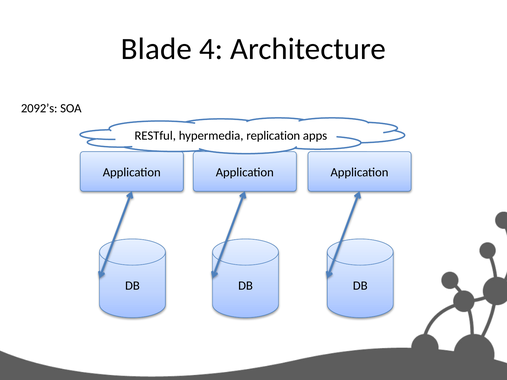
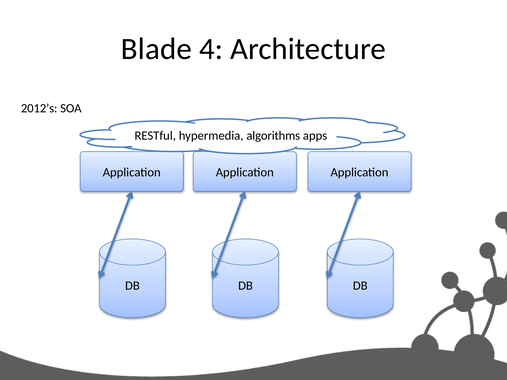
2092’s: 2092’s -> 2012’s
replication: replication -> algorithms
